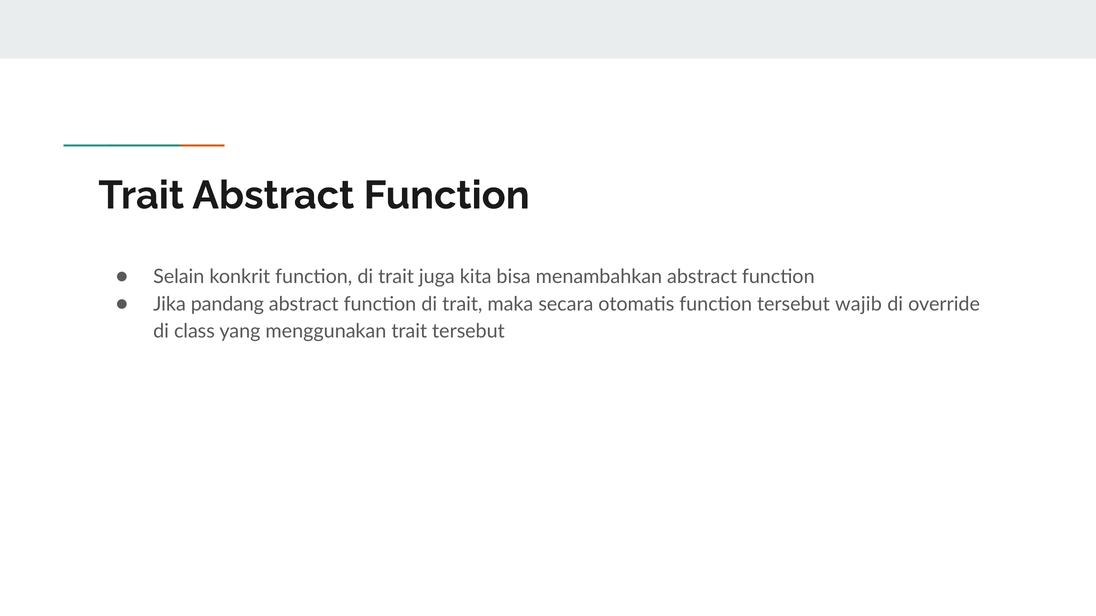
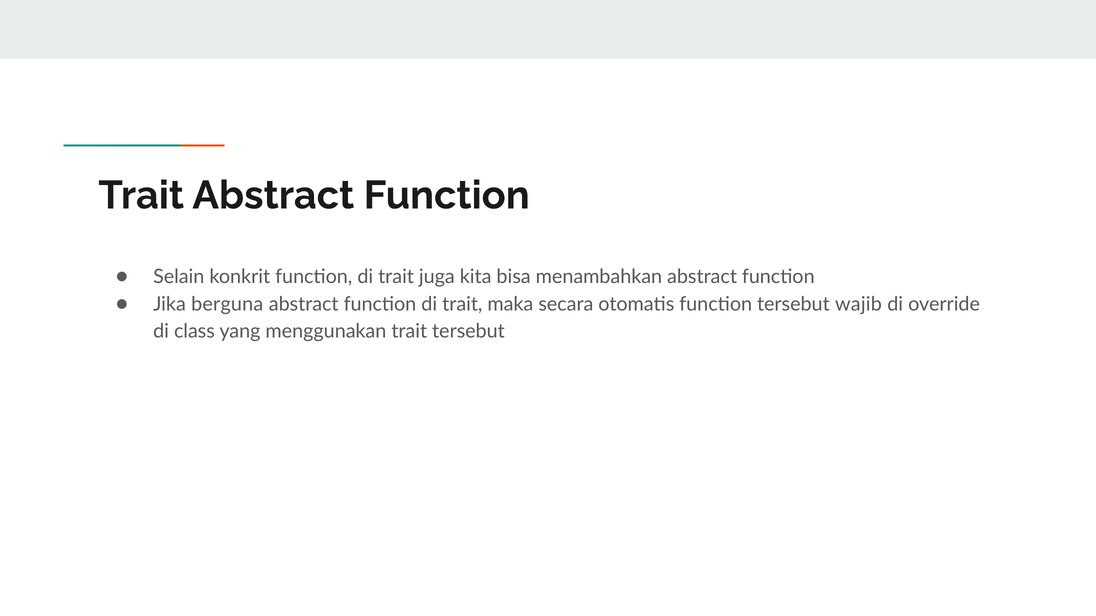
pandang: pandang -> berguna
